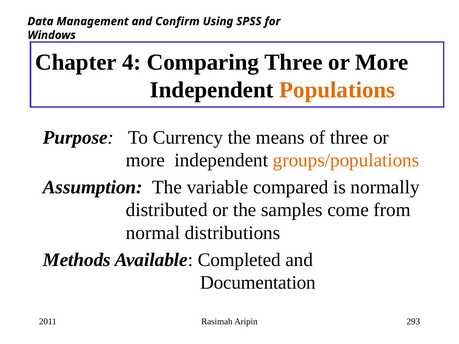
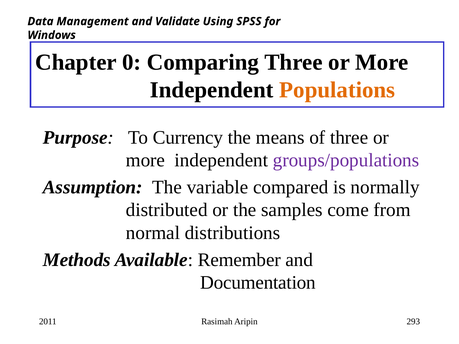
Confirm: Confirm -> Validate
4: 4 -> 0
groups/populations colour: orange -> purple
Completed: Completed -> Remember
